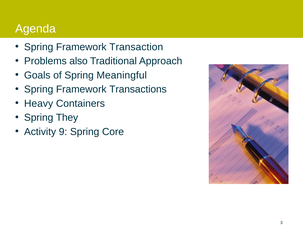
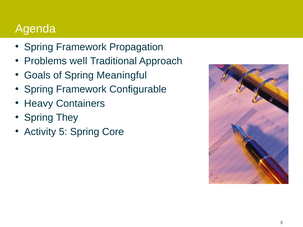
Transaction: Transaction -> Propagation
also: also -> well
Transactions: Transactions -> Configurable
9: 9 -> 5
